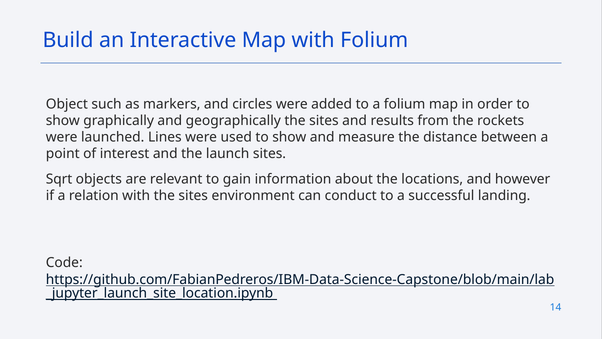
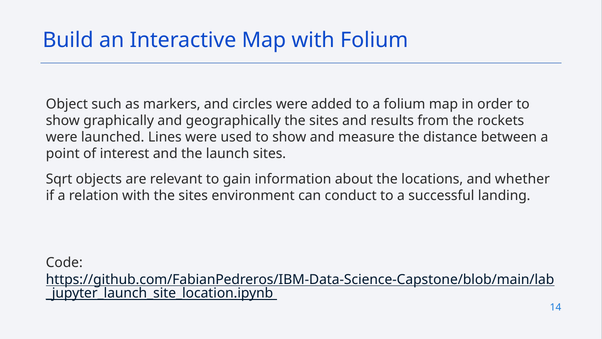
however: however -> whether
